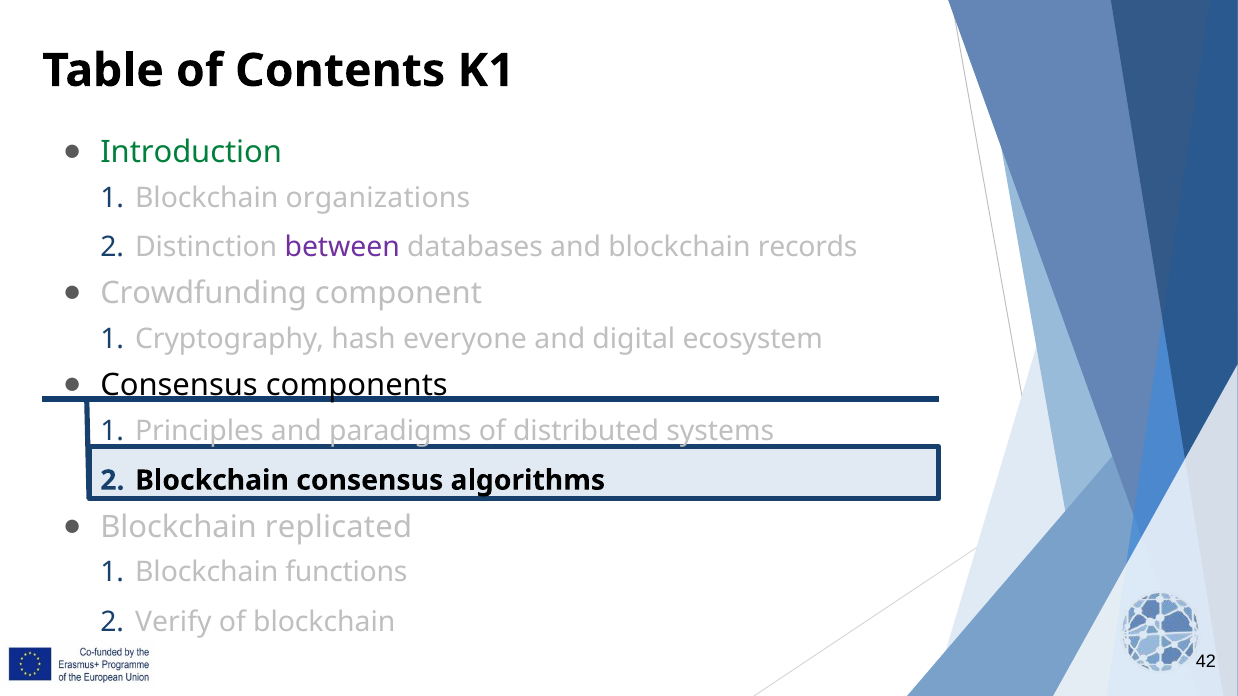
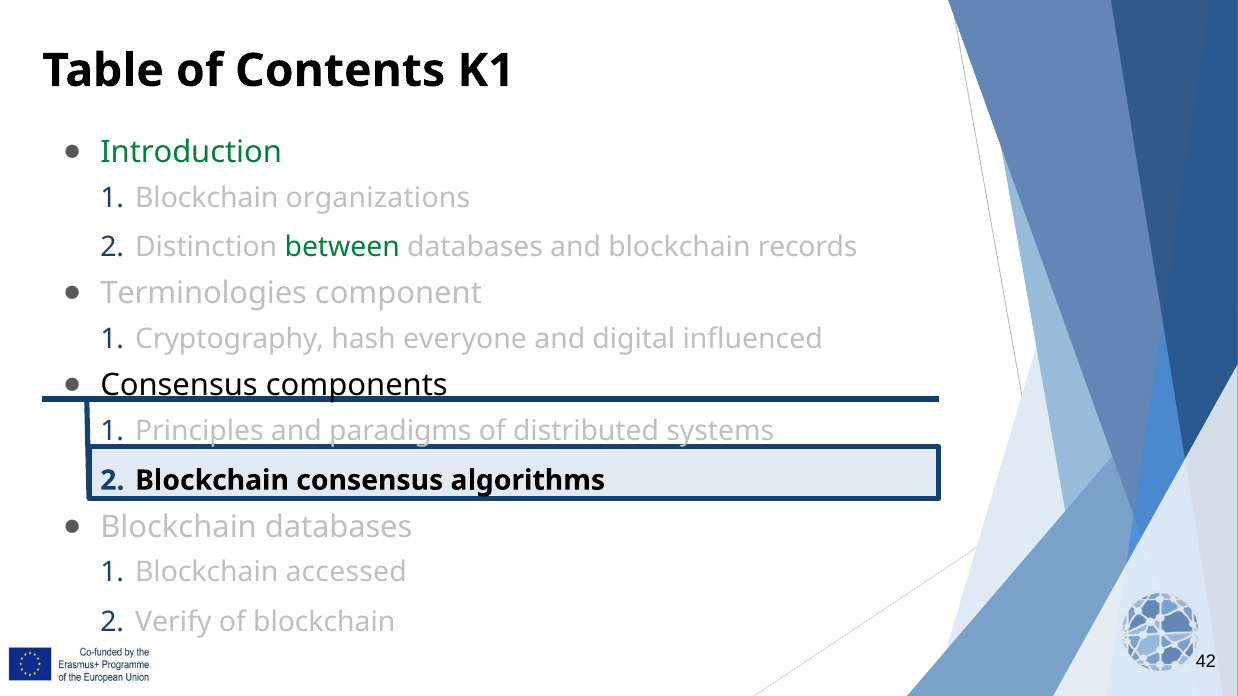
between colour: purple -> green
Crowdfunding: Crowdfunding -> Terminologies
ecosystem: ecosystem -> influenced
Blockchain replicated: replicated -> databases
functions: functions -> accessed
